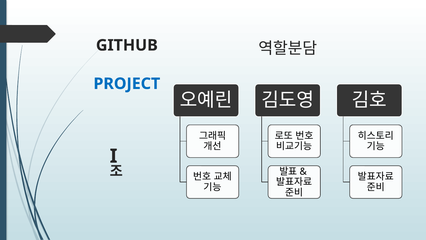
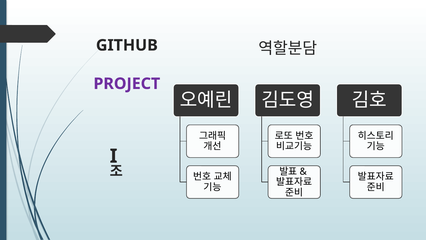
PROJECT colour: blue -> purple
